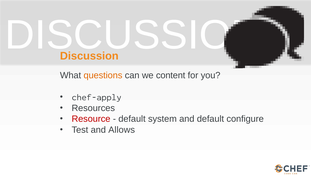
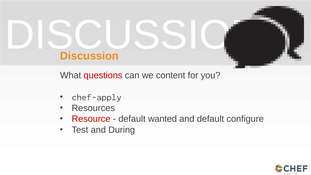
questions colour: orange -> red
system: system -> wanted
Allows: Allows -> During
